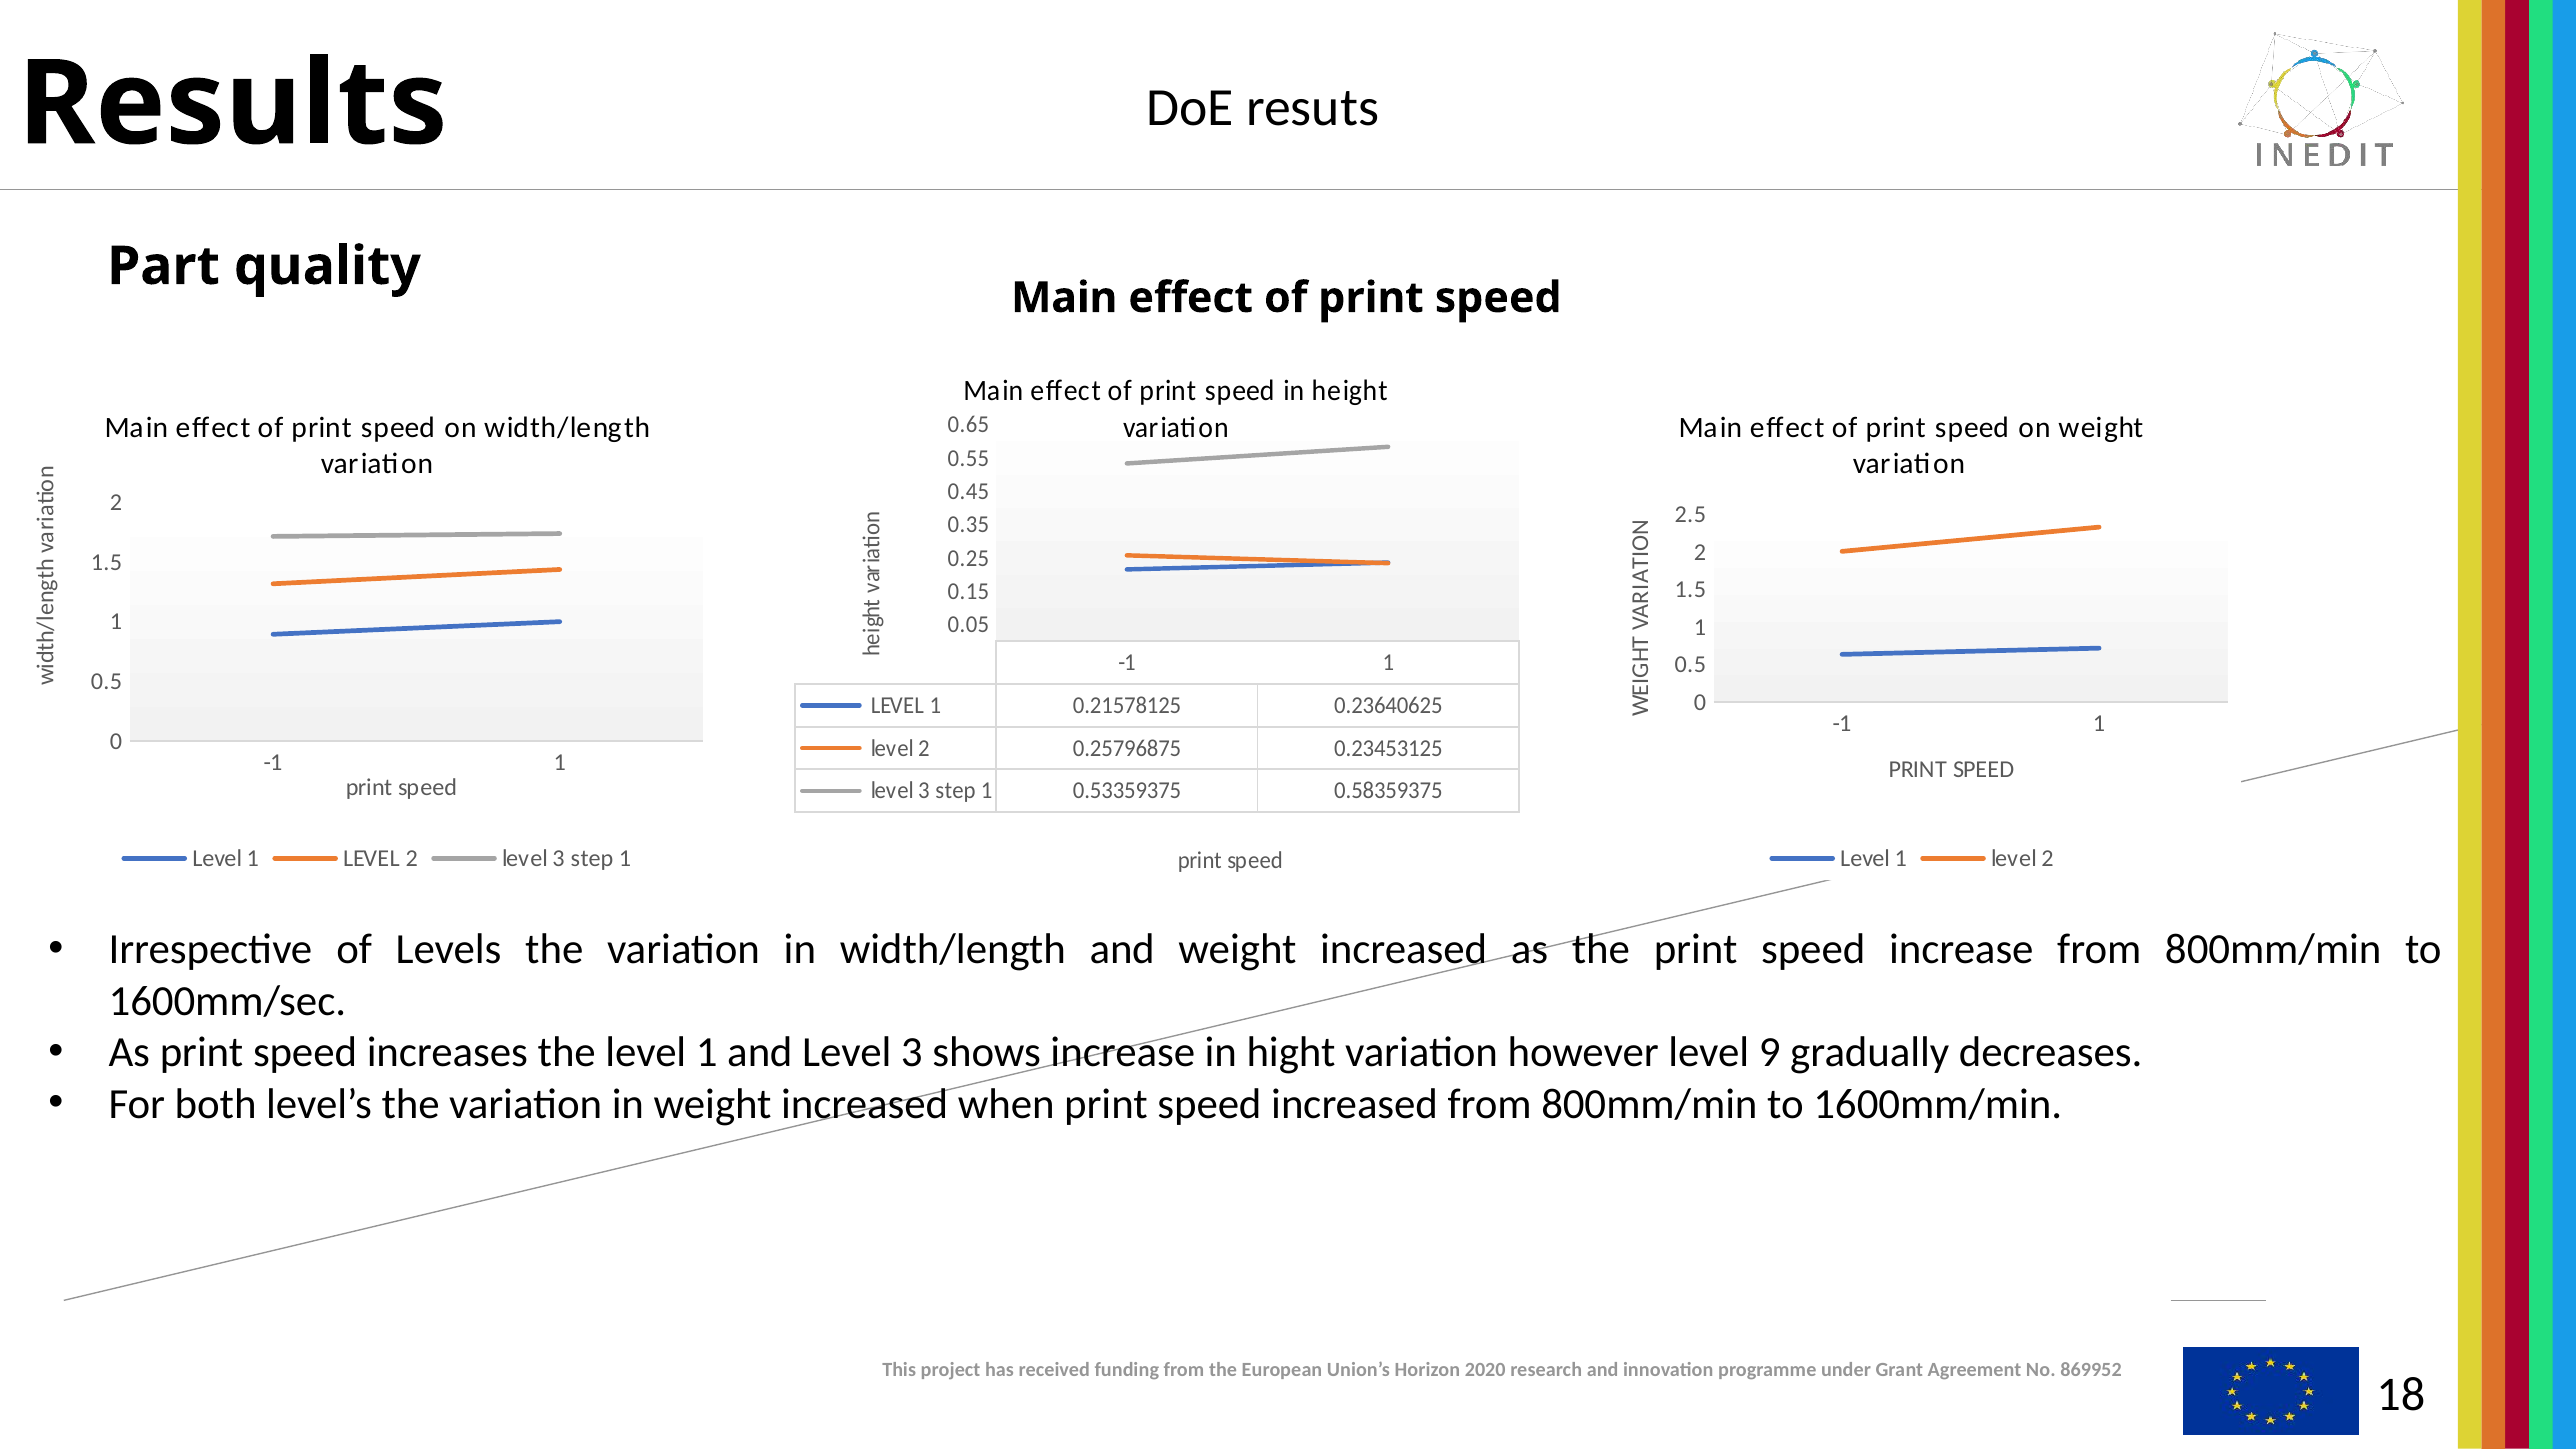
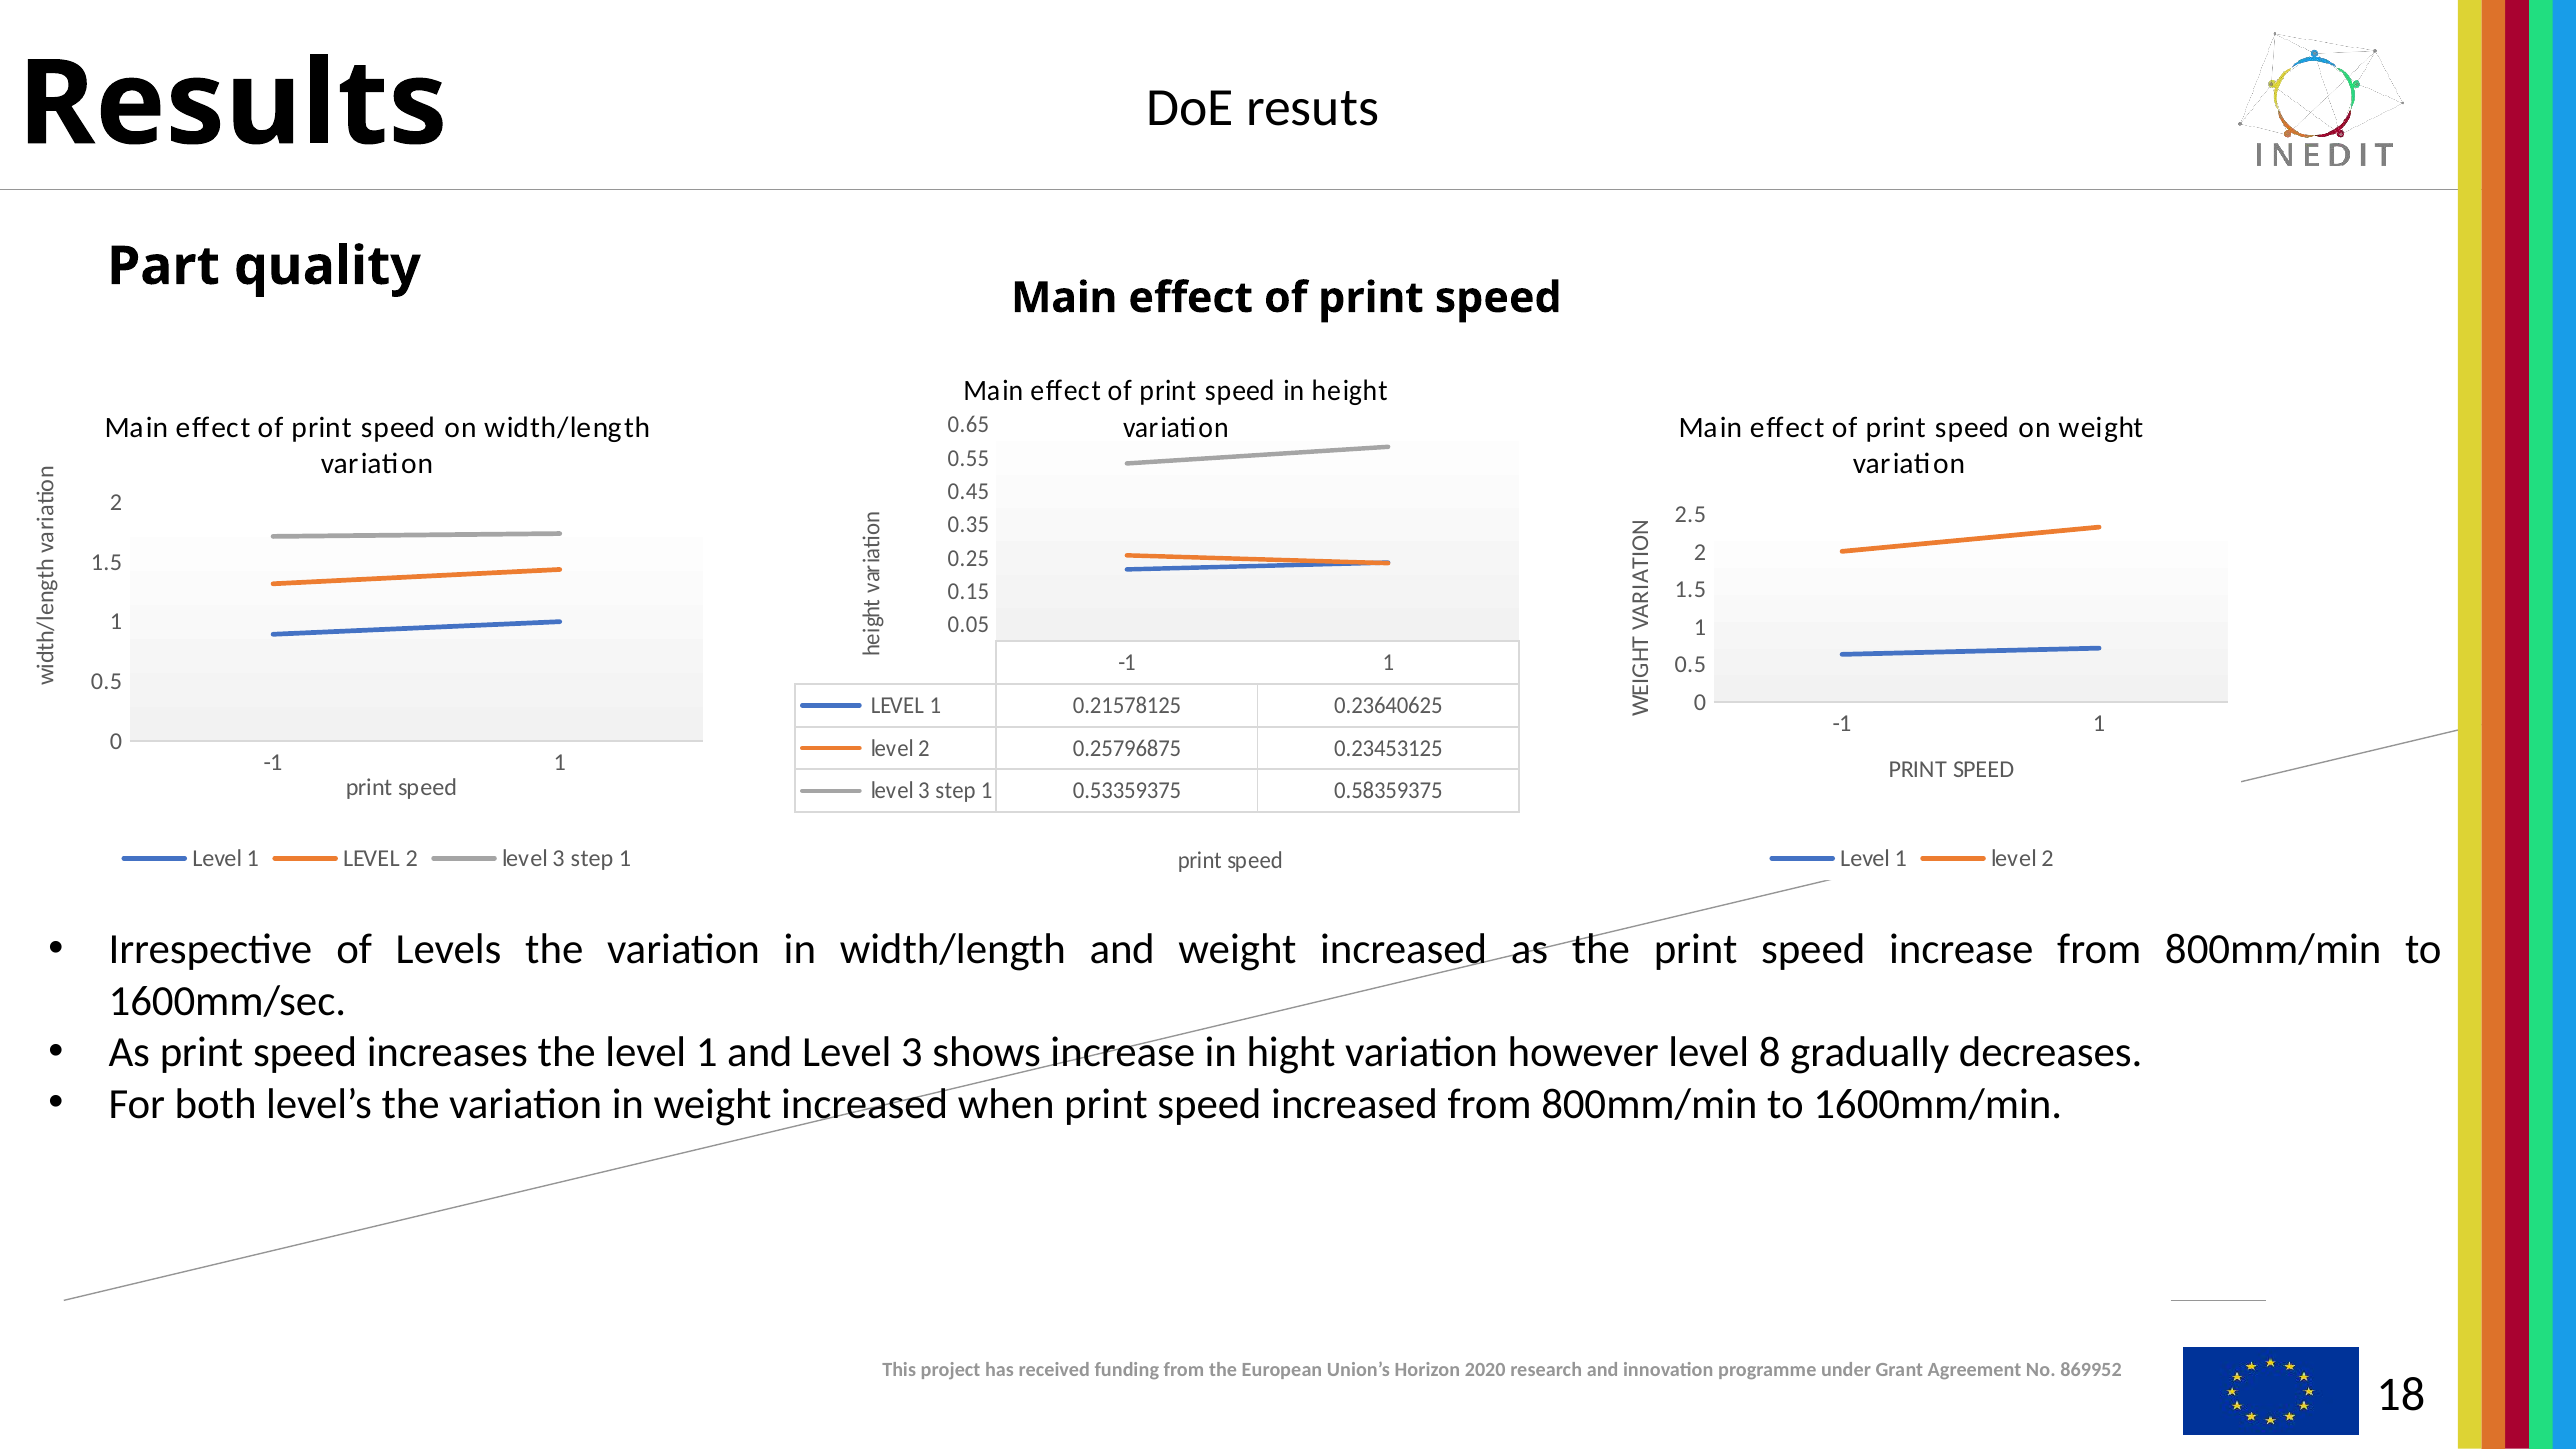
9: 9 -> 8
